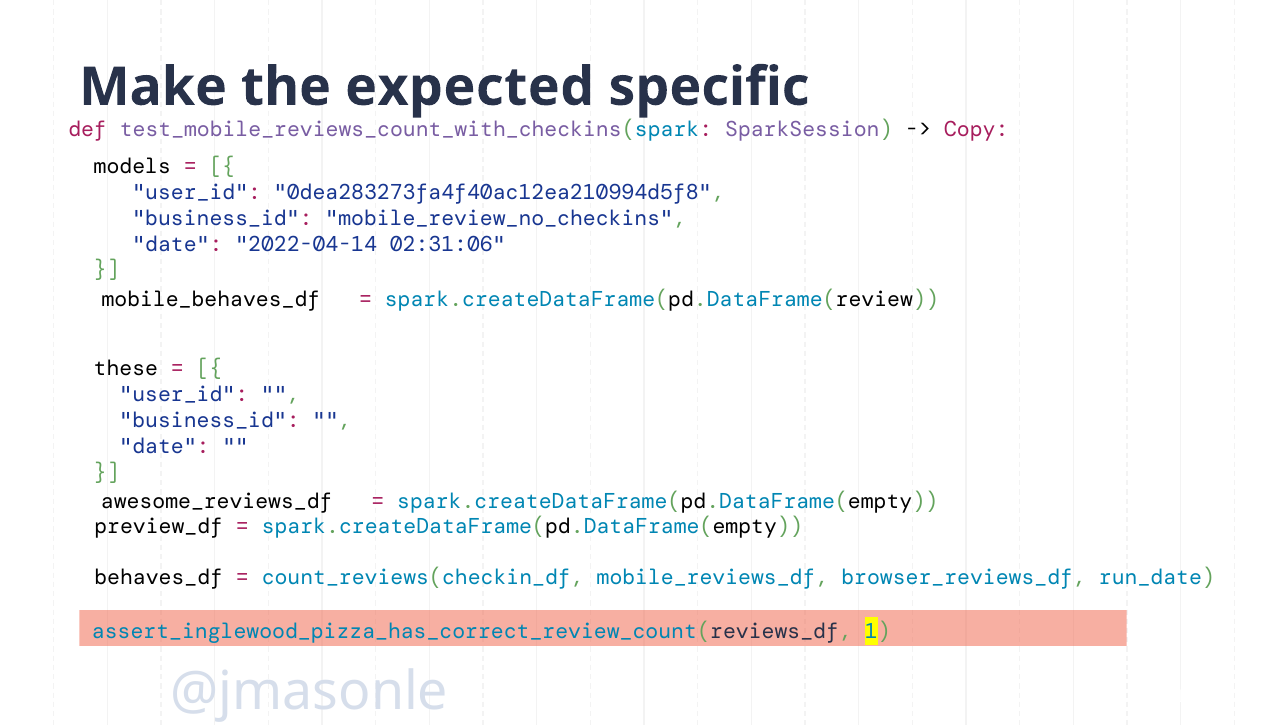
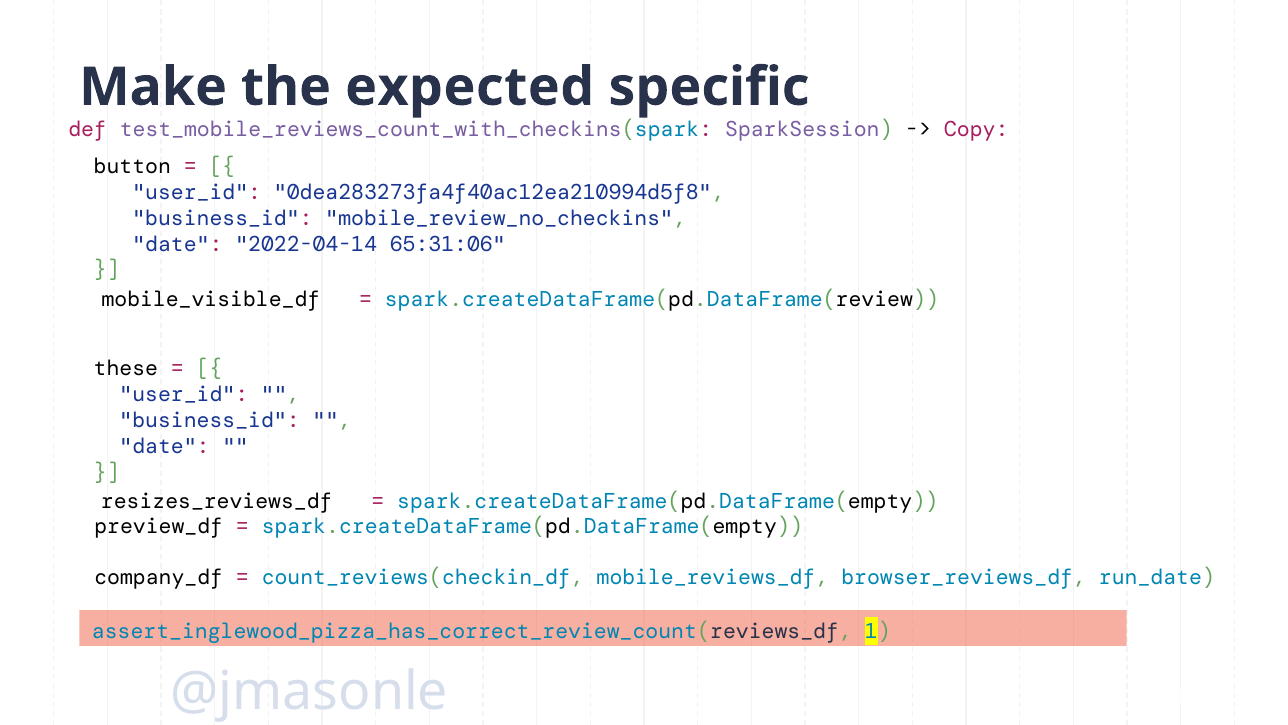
models: models -> button
02:31:06: 02:31:06 -> 65:31:06
mobile_behaves_df: mobile_behaves_df -> mobile_visible_df
awesome_reviews_df: awesome_reviews_df -> resizes_reviews_df
behaves_df: behaves_df -> company_df
